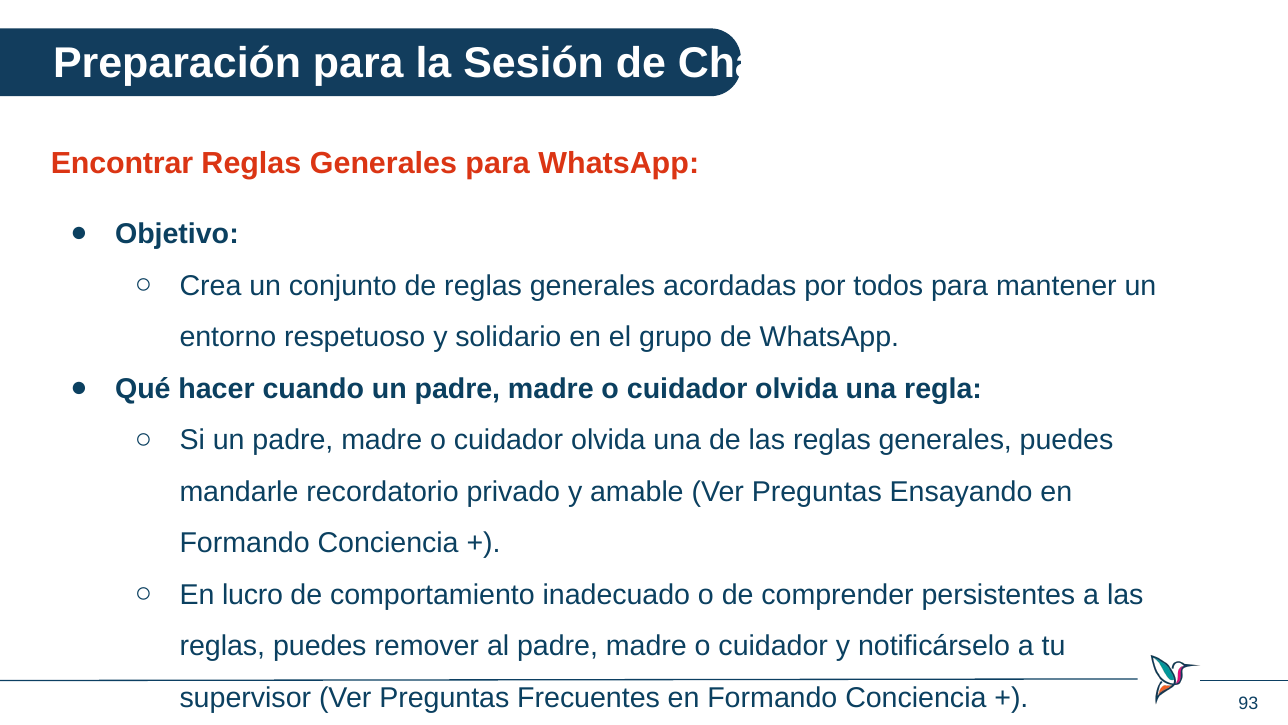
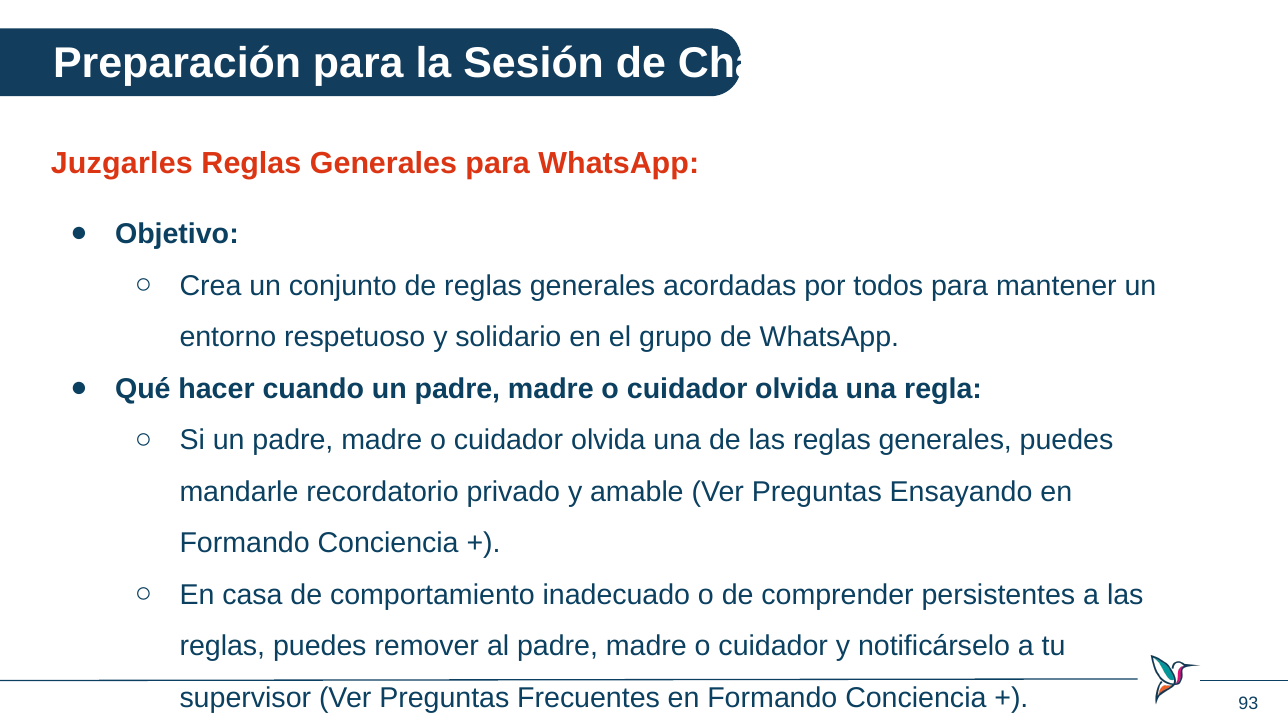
Encontrar: Encontrar -> Juzgarles
lucro: lucro -> casa
